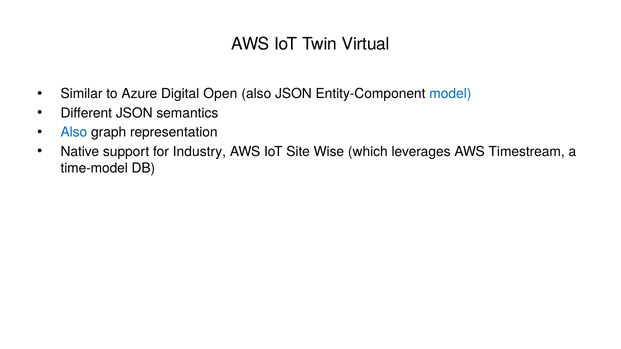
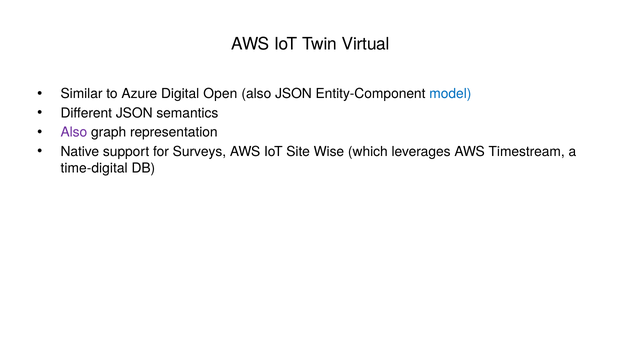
Also at (74, 132) colour: blue -> purple
Industry: Industry -> Surveys
time-model: time-model -> time-digital
